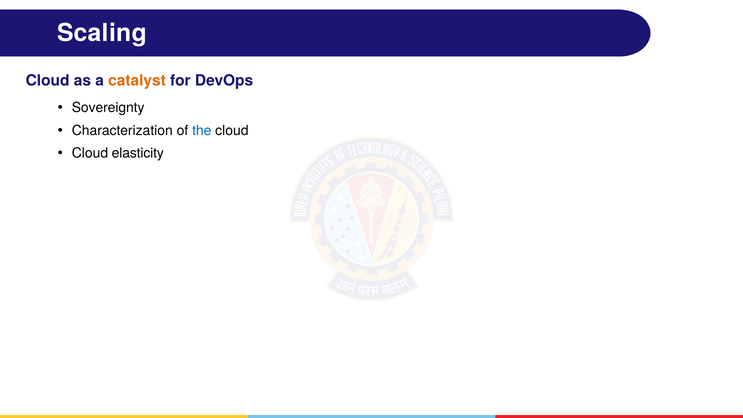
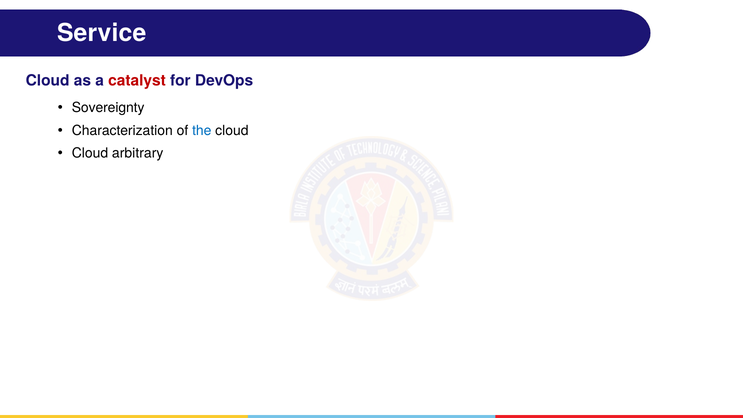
Scaling: Scaling -> Service
catalyst colour: orange -> red
elasticity: elasticity -> arbitrary
